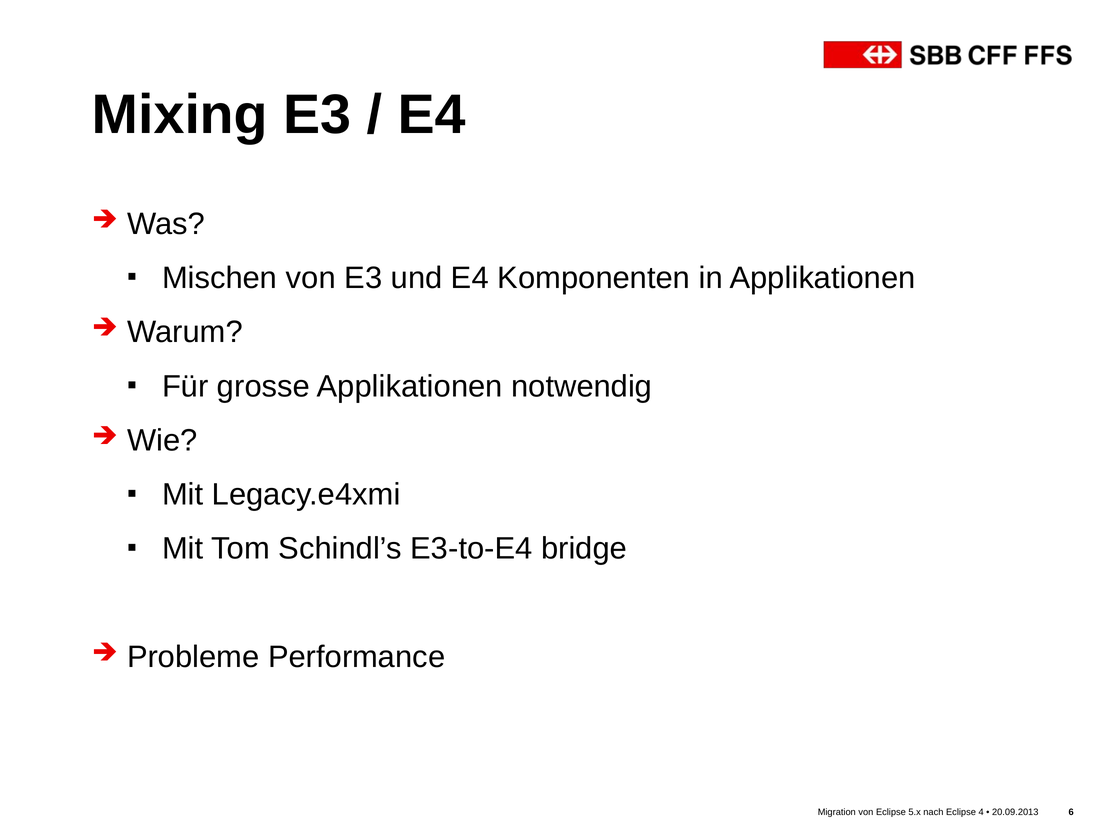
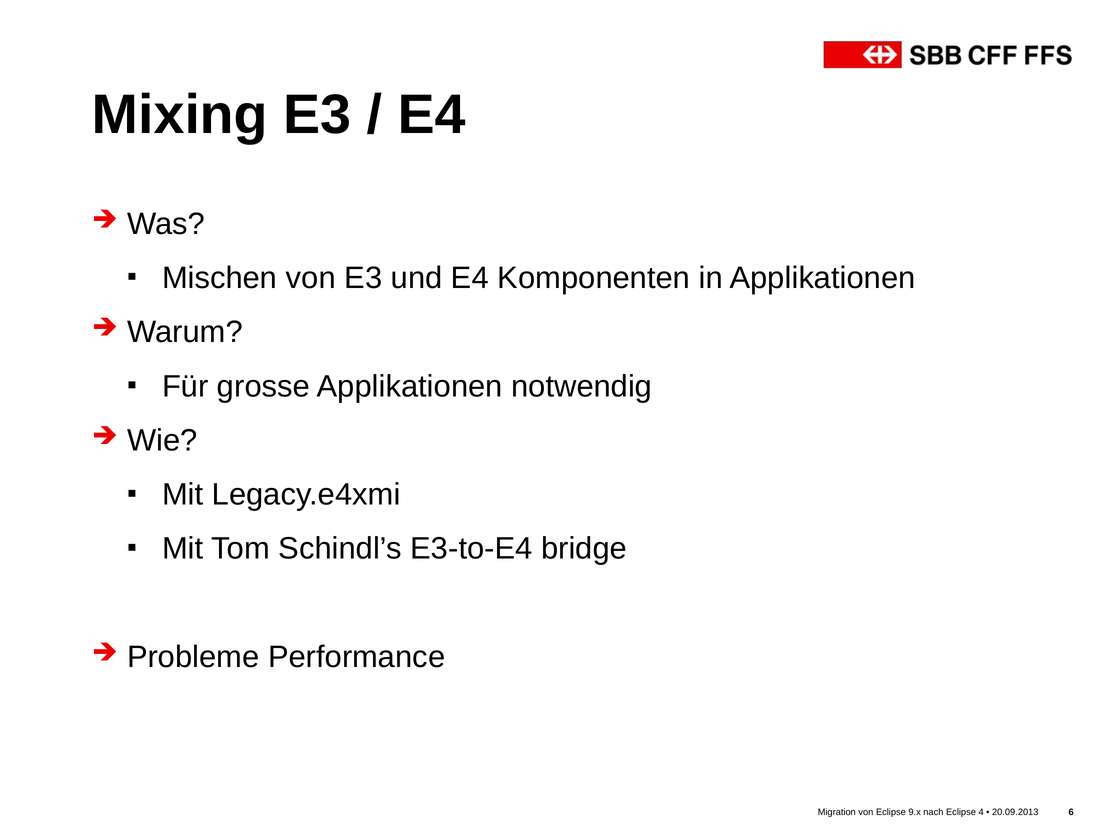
5.x: 5.x -> 9.x
